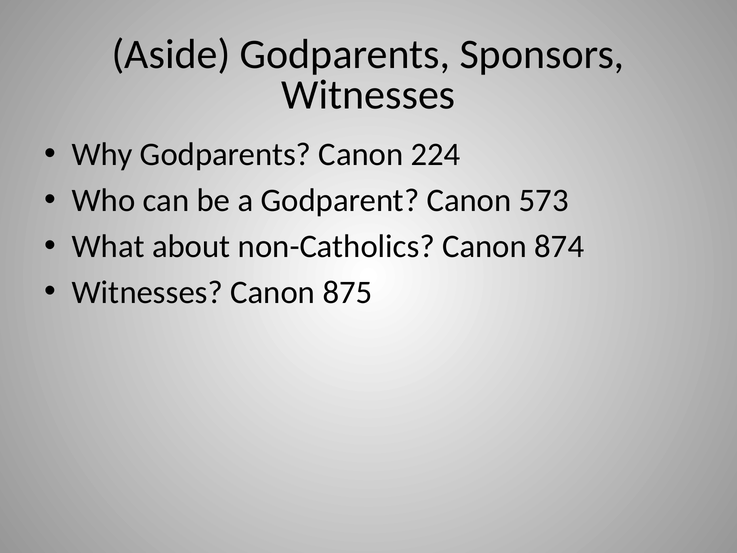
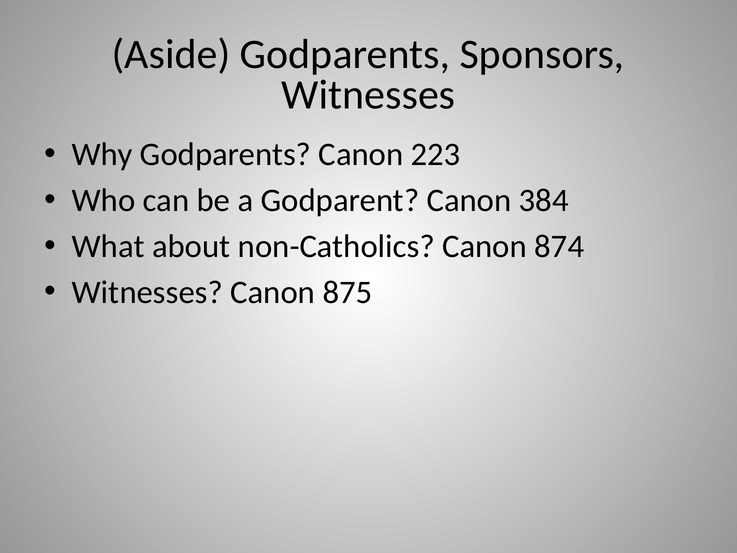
224: 224 -> 223
573: 573 -> 384
